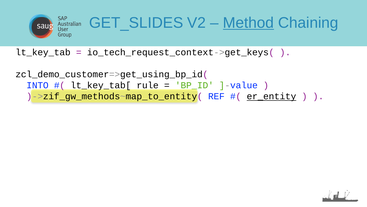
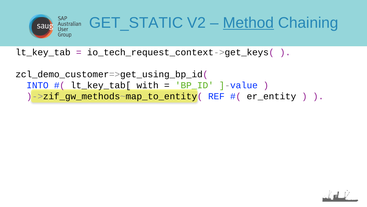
GET_SLIDES: GET_SLIDES -> GET_STATIC
rule: rule -> with
er_entity underline: present -> none
